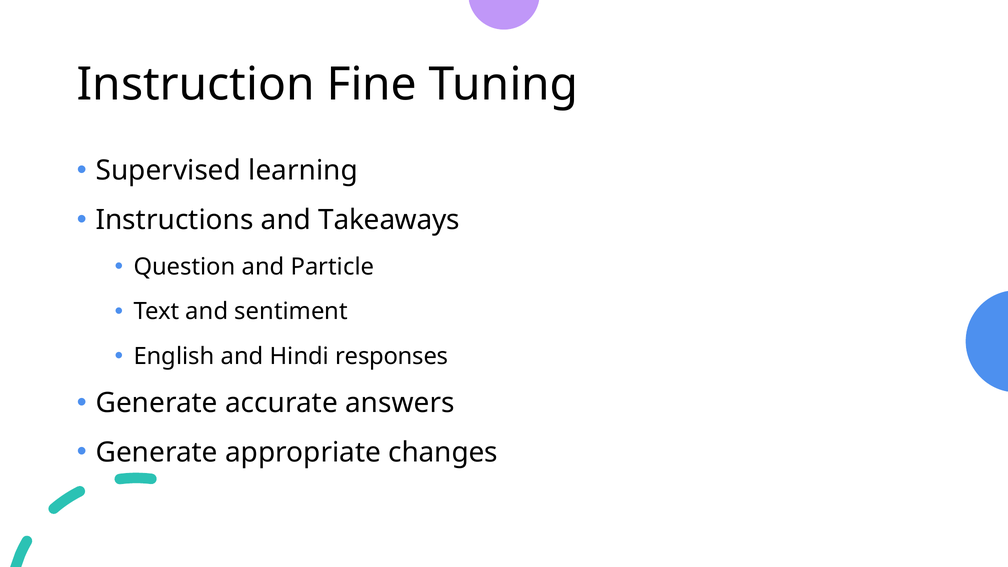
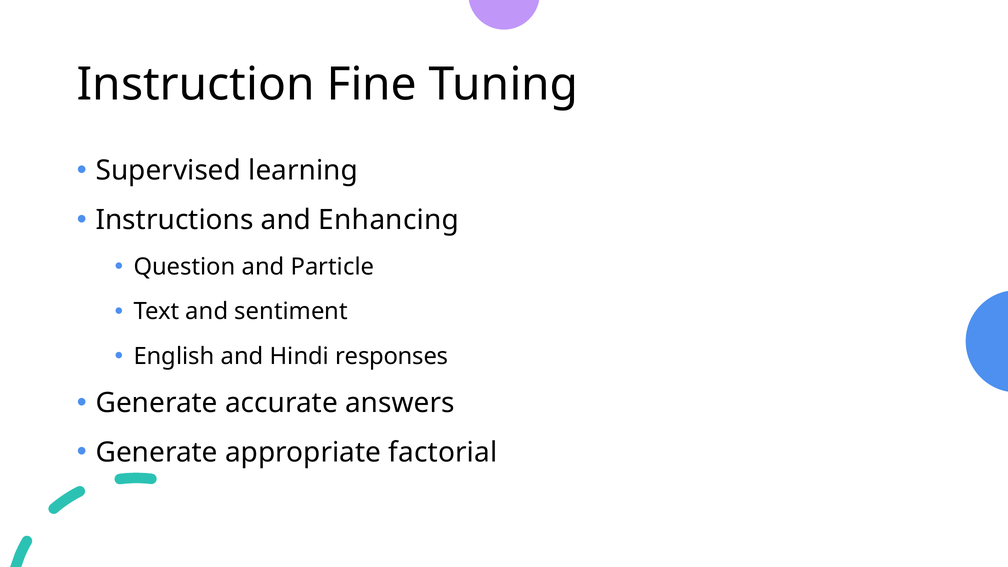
Takeaways: Takeaways -> Enhancing
changes: changes -> factorial
